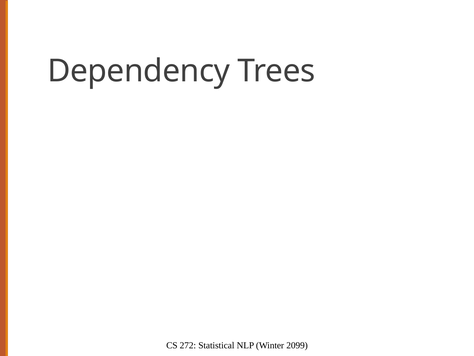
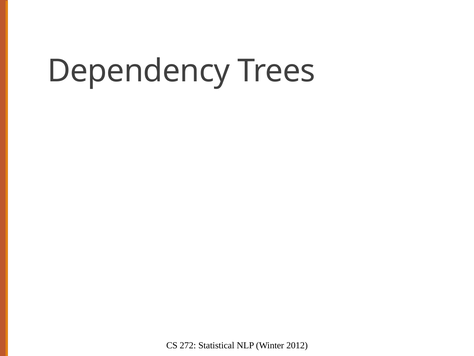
2099: 2099 -> 2012
